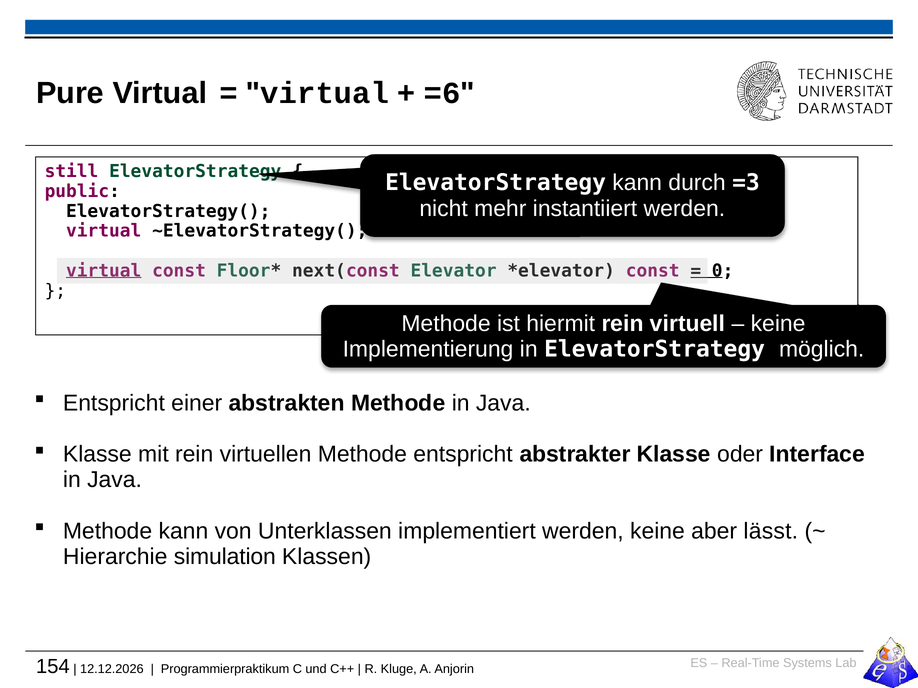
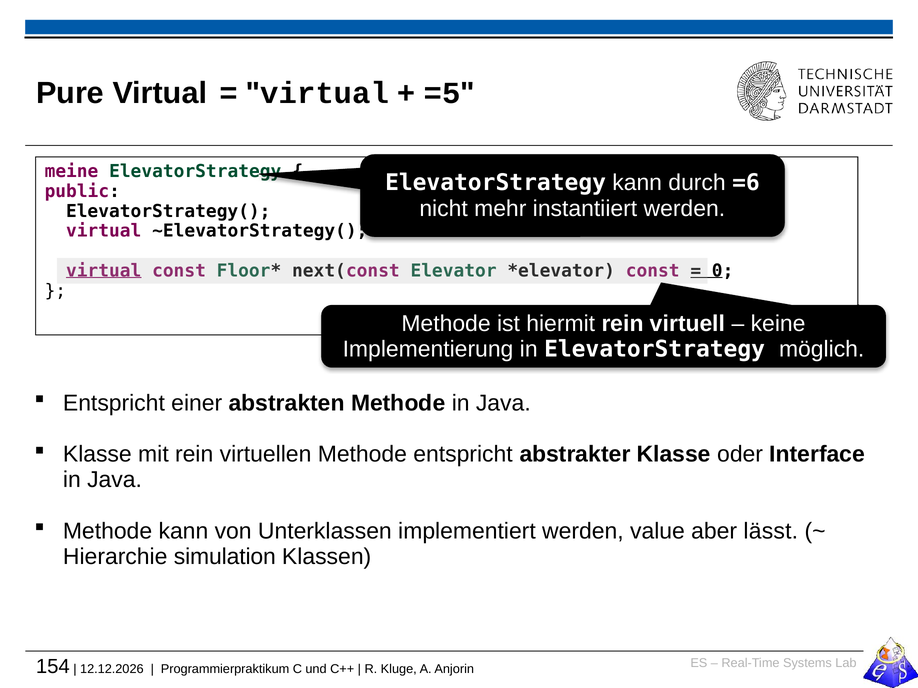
=6: =6 -> =5
still: still -> meine
=3: =3 -> =6
werden keine: keine -> value
